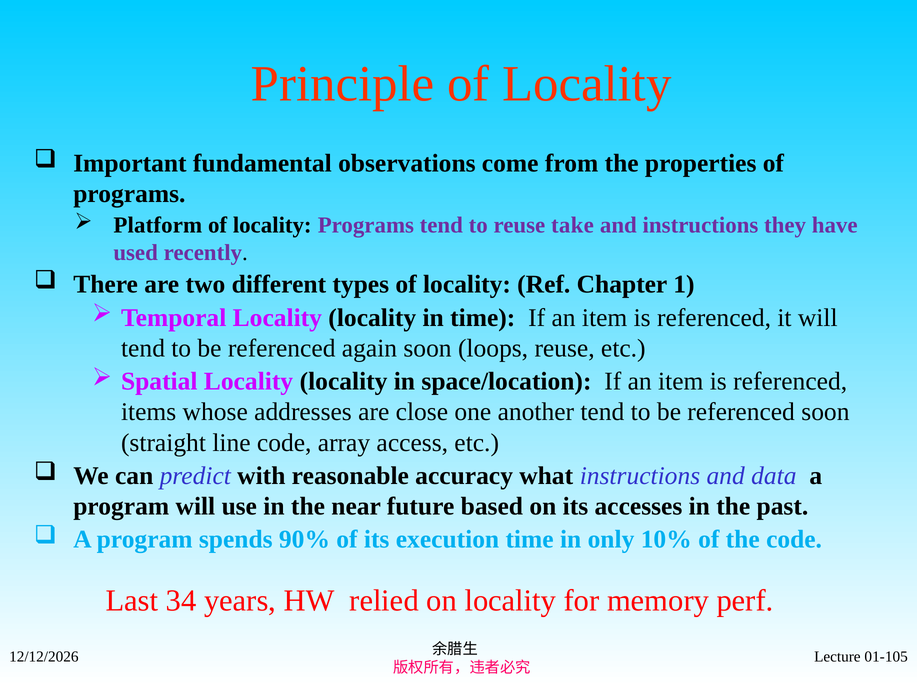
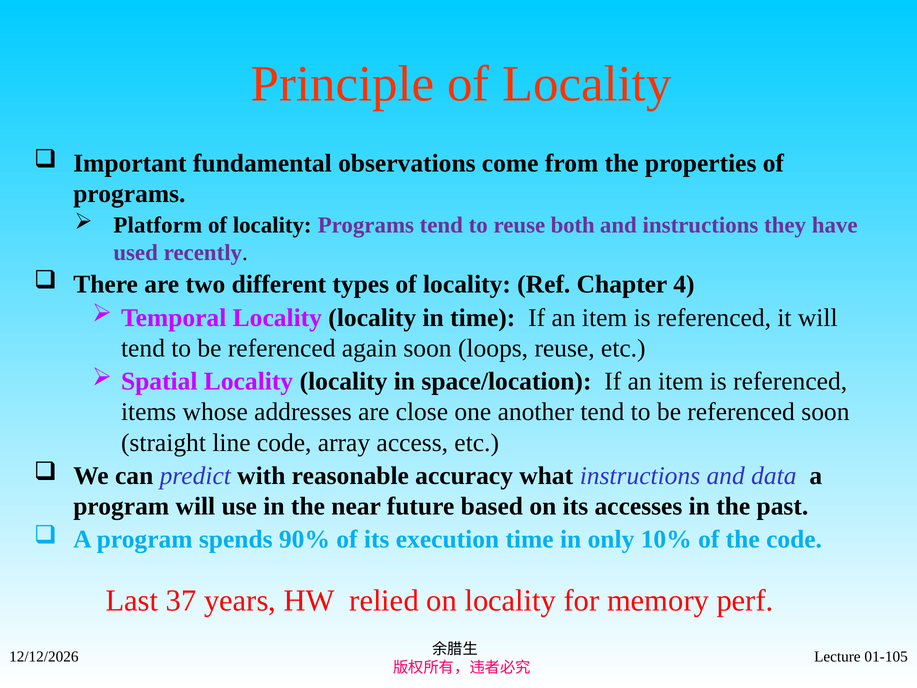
take: take -> both
1: 1 -> 4
34: 34 -> 37
